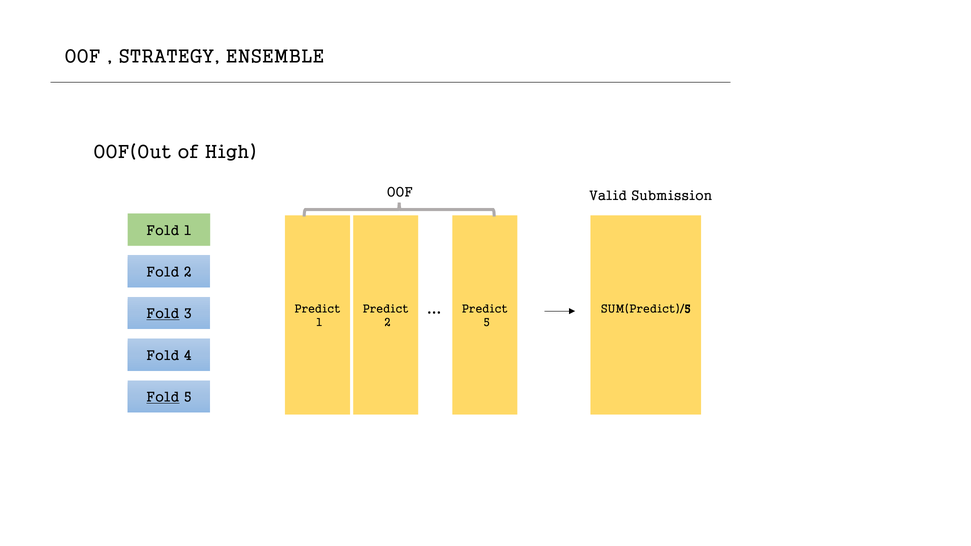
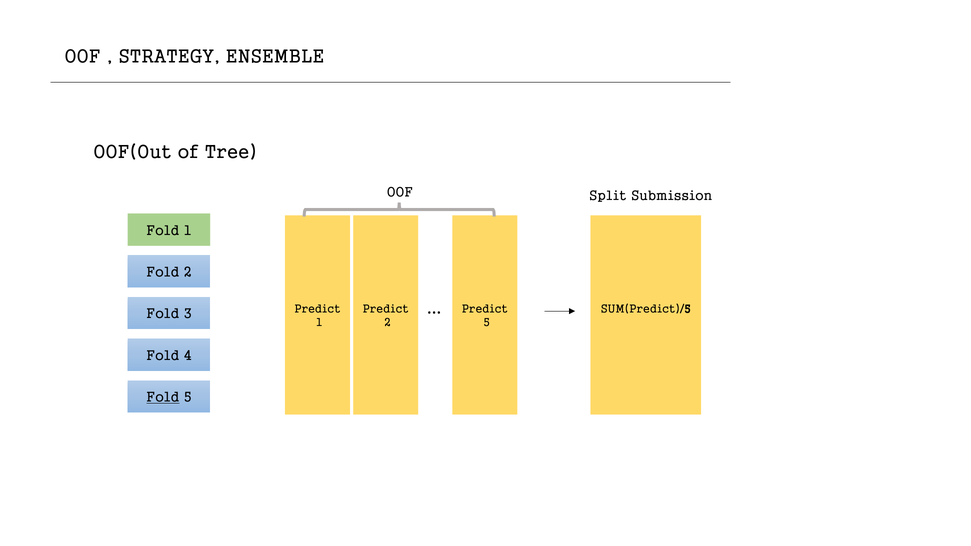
High: High -> Tree
Valid: Valid -> Split
Fold at (163, 314) underline: present -> none
